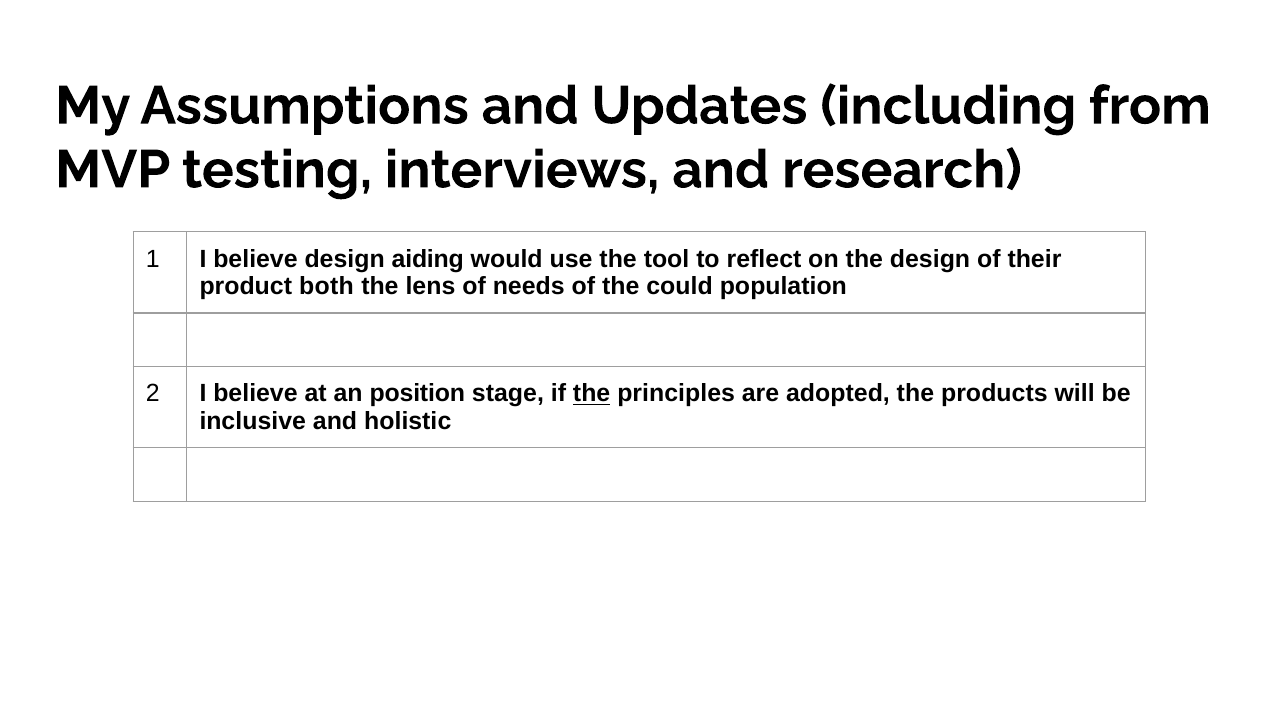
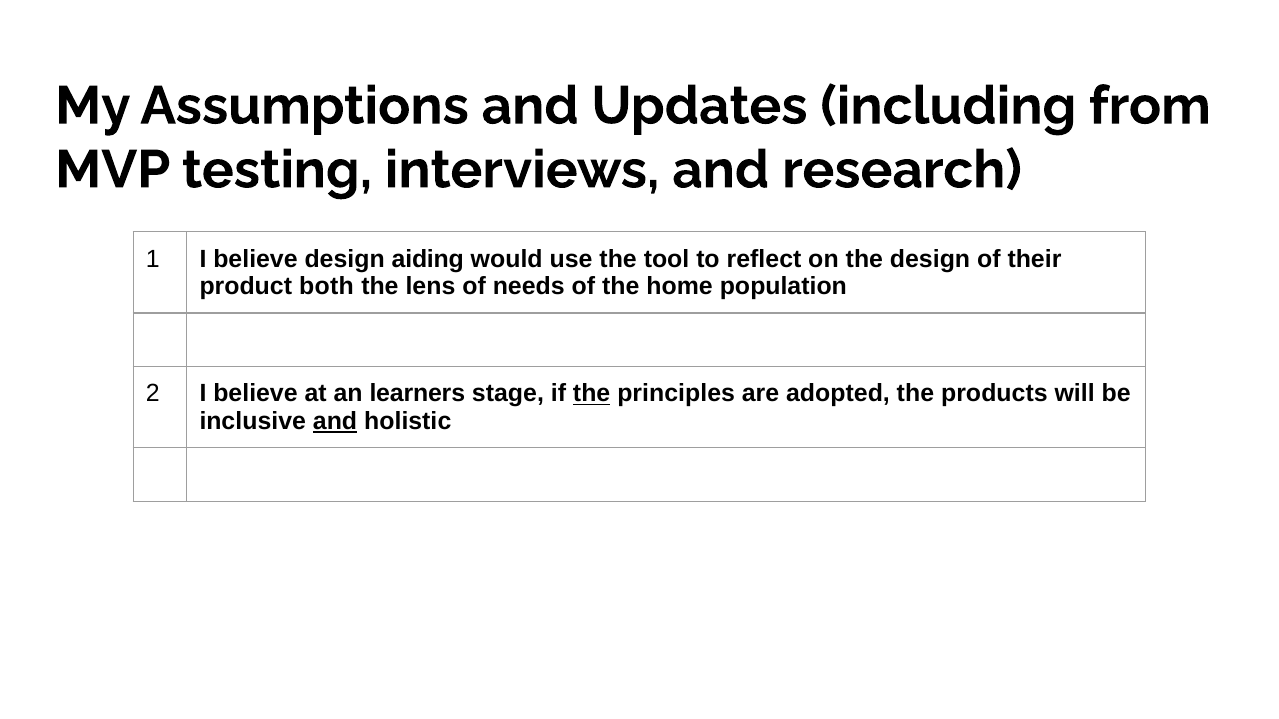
could: could -> home
position: position -> learners
and at (335, 422) underline: none -> present
